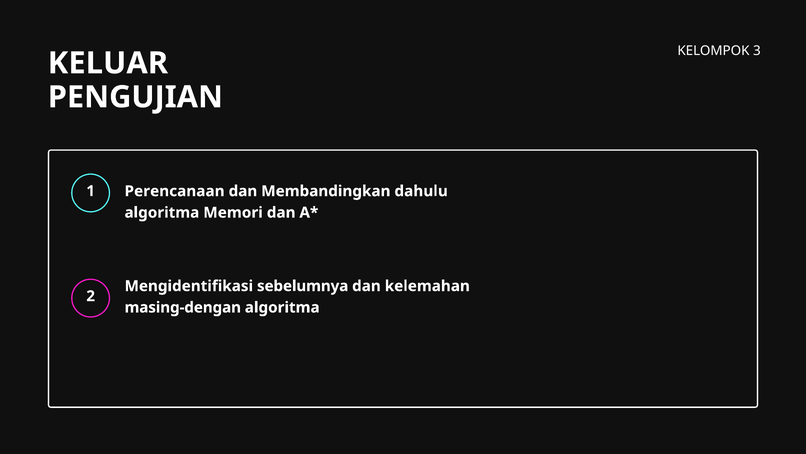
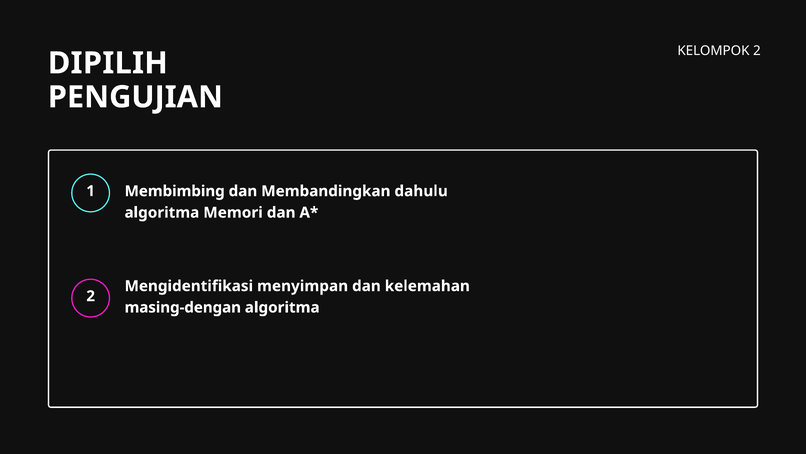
KELOMPOK 3: 3 -> 2
KELUAR: KELUAR -> DIPILIH
Perencanaan: Perencanaan -> Membimbing
sebelumnya: sebelumnya -> menyimpan
